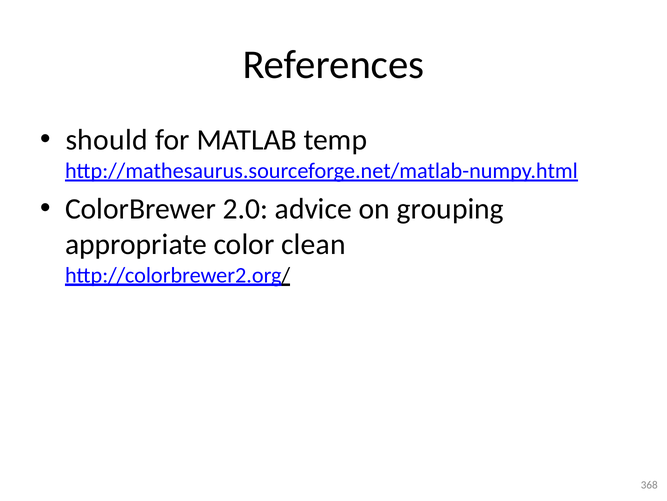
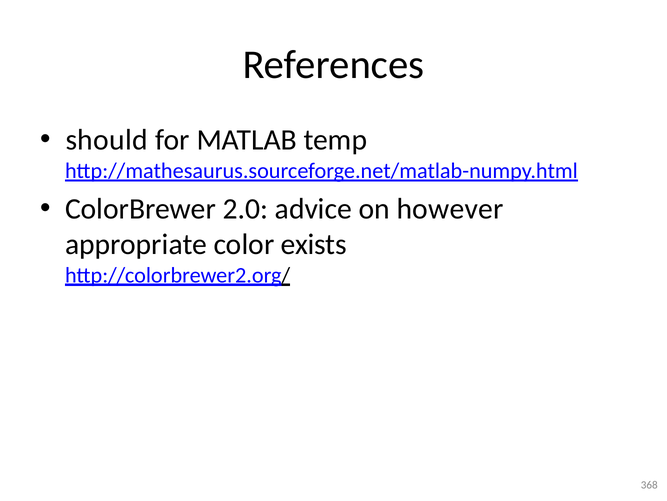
grouping: grouping -> however
clean: clean -> exists
